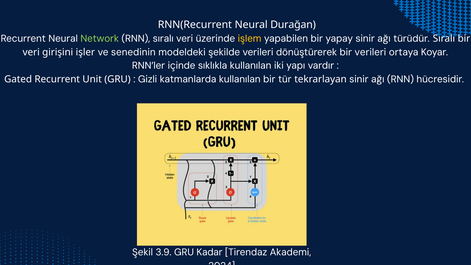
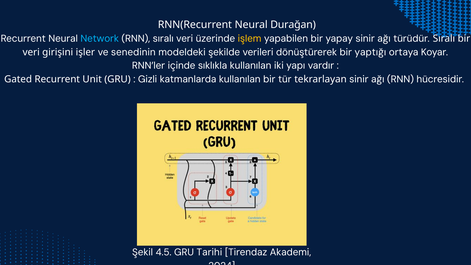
Network colour: light green -> light blue
bir verileri: verileri -> yaptığı
3.9: 3.9 -> 4.5
Kadar: Kadar -> Tarihi
